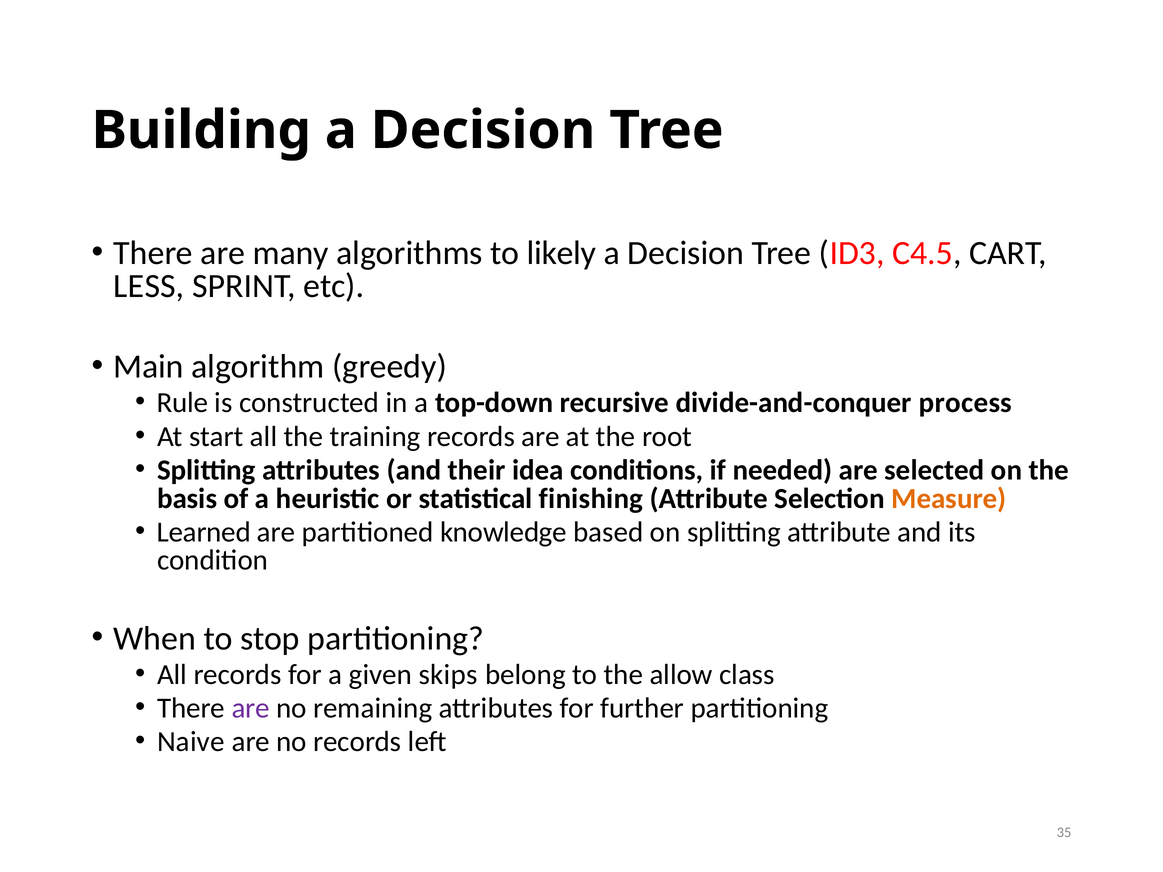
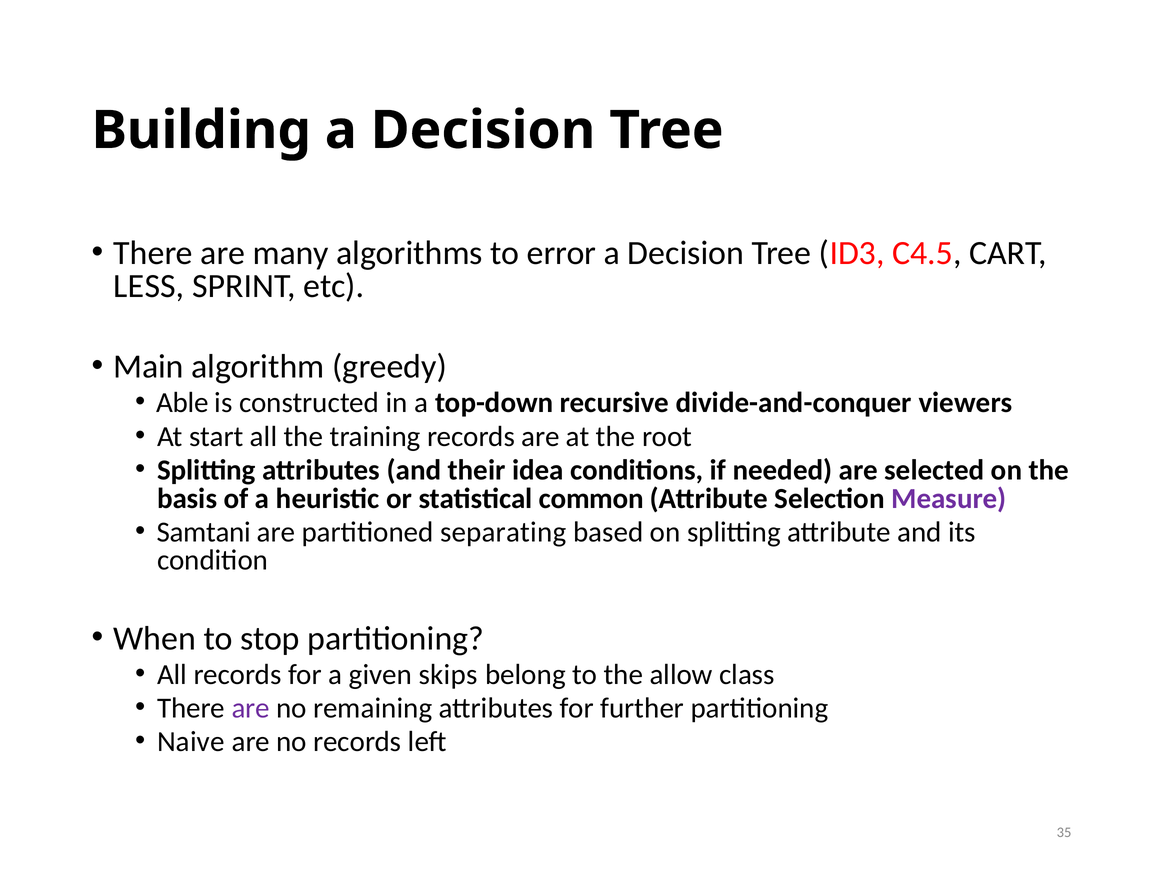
likely: likely -> error
Rule: Rule -> Able
process: process -> viewers
finishing: finishing -> common
Measure colour: orange -> purple
Learned: Learned -> Samtani
knowledge: knowledge -> separating
